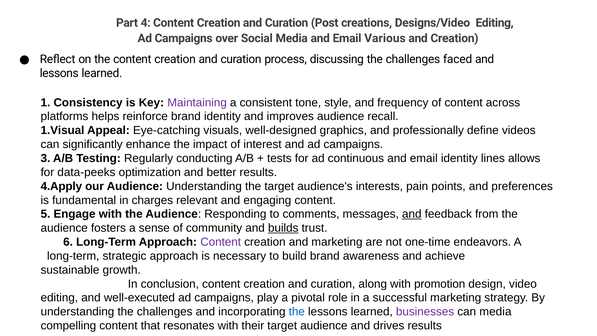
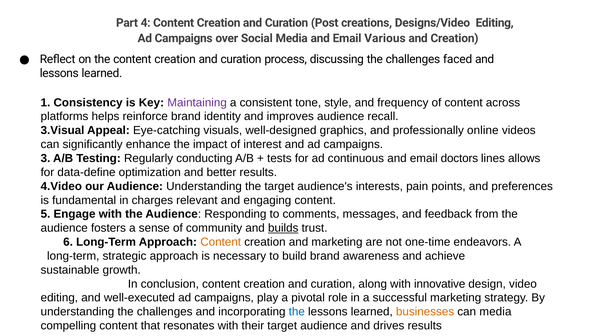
1.Visual: 1.Visual -> 3.Visual
define: define -> online
email identity: identity -> doctors
data-peeks: data-peeks -> data-define
4.Apply: 4.Apply -> 4.Video
and at (412, 214) underline: present -> none
Content at (221, 242) colour: purple -> orange
promotion: promotion -> innovative
businesses colour: purple -> orange
